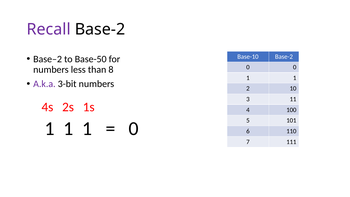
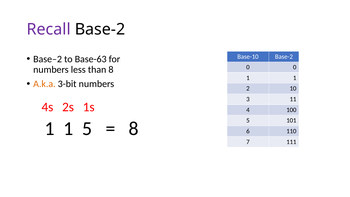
Base-50: Base-50 -> Base-63
A.k.a colour: purple -> orange
1 1 1: 1 -> 5
0 at (134, 129): 0 -> 8
